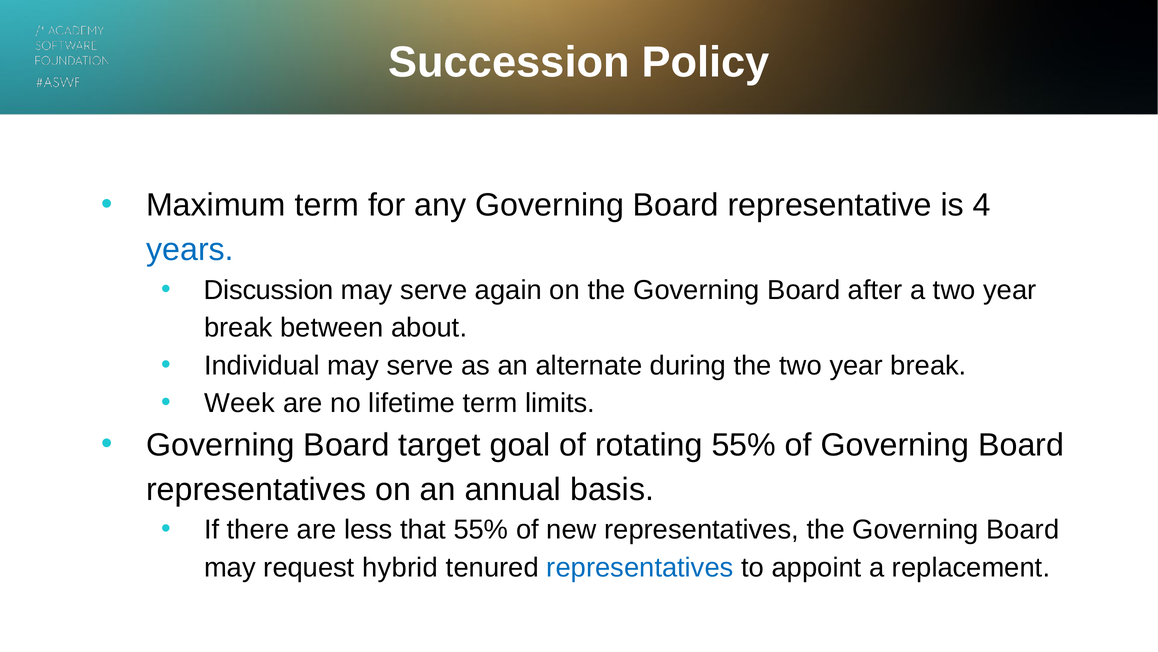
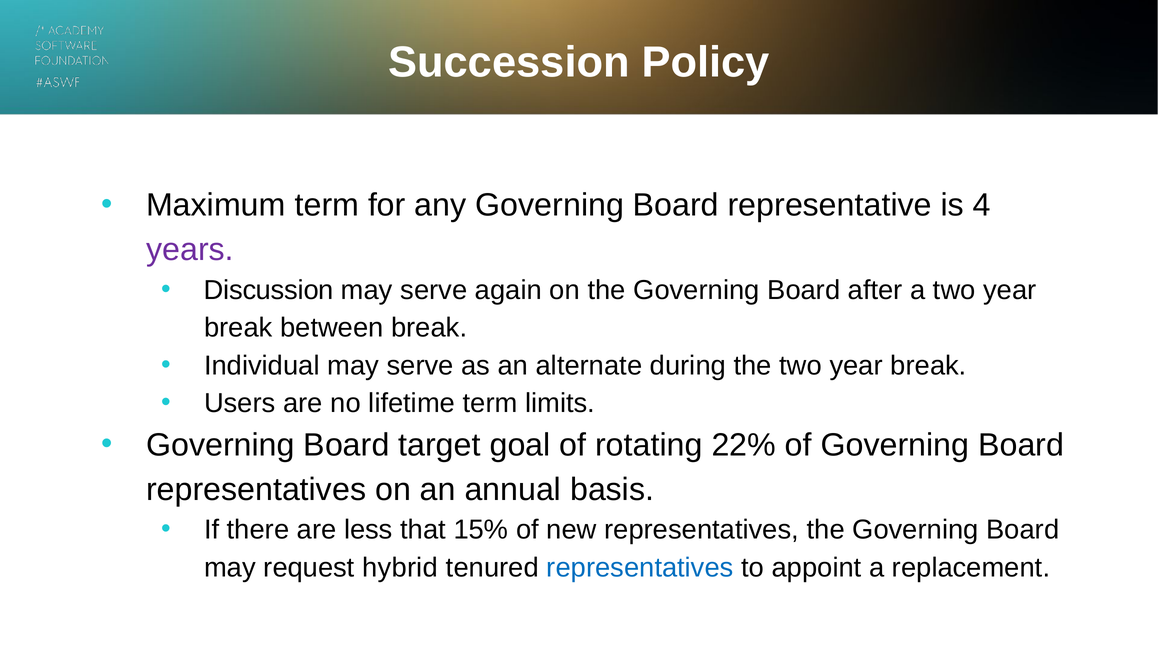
years colour: blue -> purple
between about: about -> break
Week: Week -> Users
rotating 55%: 55% -> 22%
that 55%: 55% -> 15%
